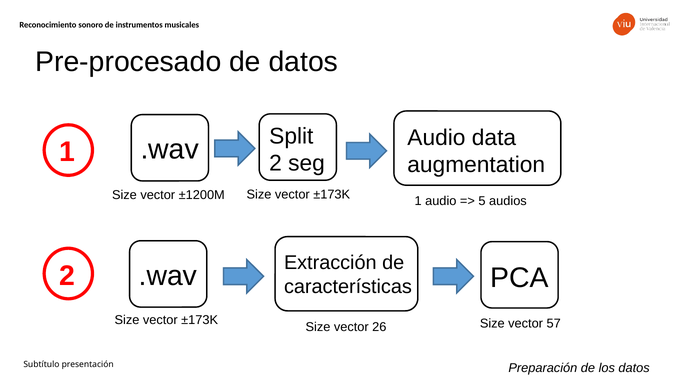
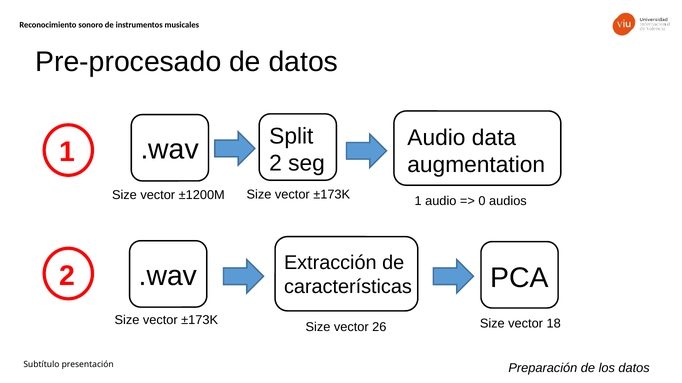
5: 5 -> 0
57: 57 -> 18
